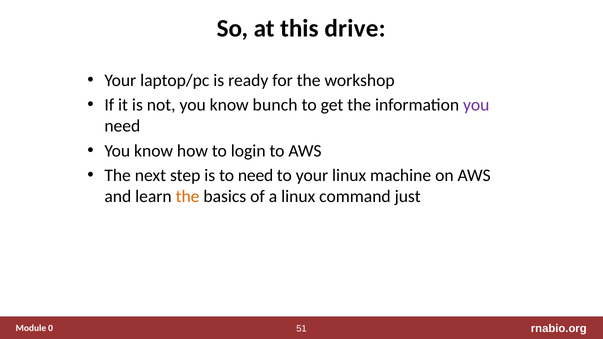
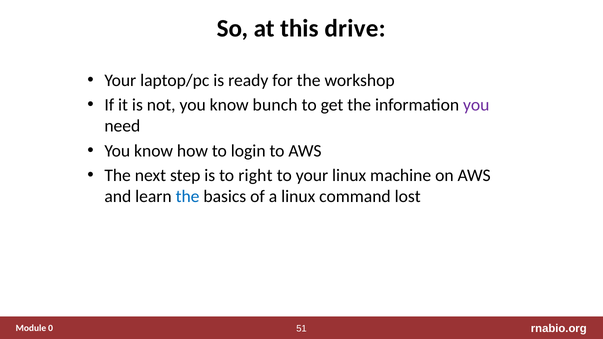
to need: need -> right
the at (188, 197) colour: orange -> blue
just: just -> lost
